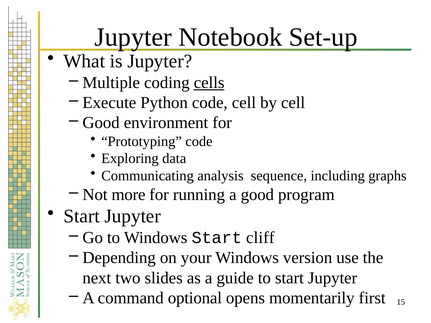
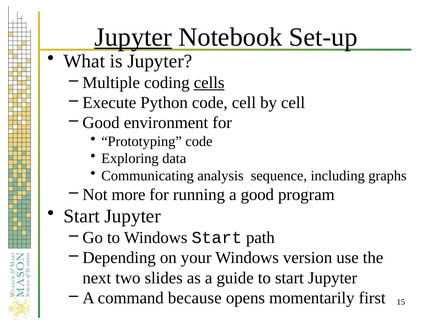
Jupyter at (133, 37) underline: none -> present
cliff: cliff -> path
optional: optional -> because
